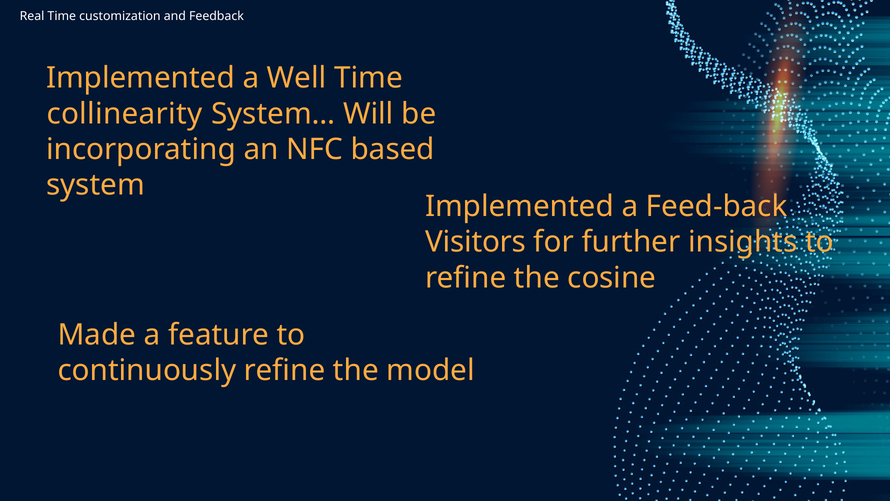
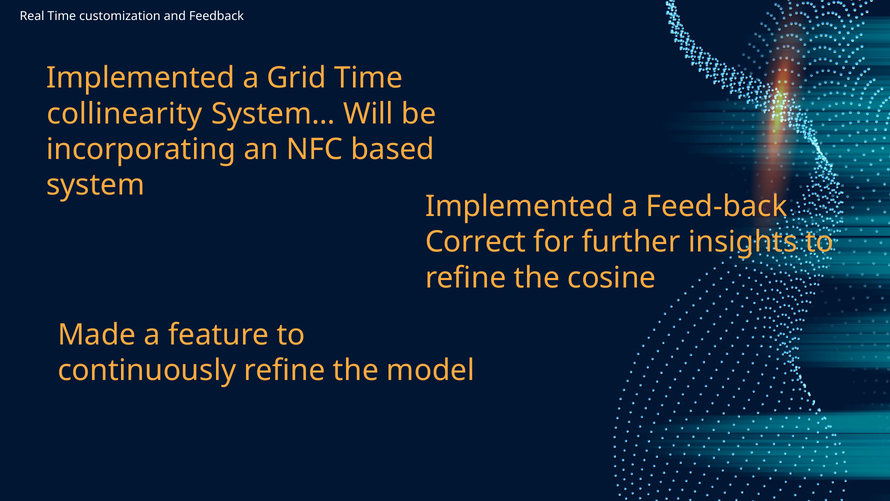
Well: Well -> Grid
Visitors: Visitors -> Correct
